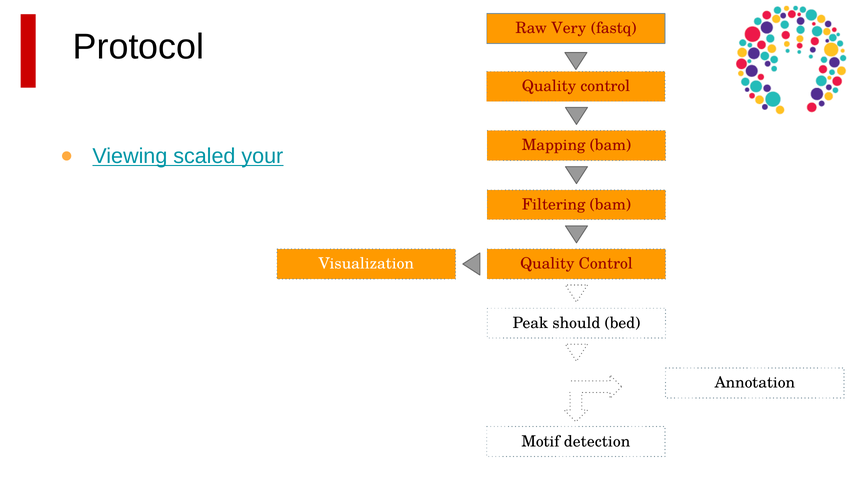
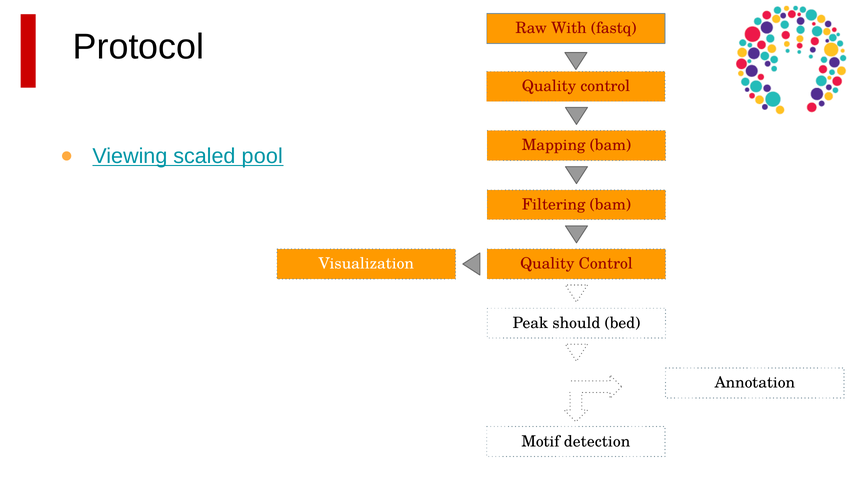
Very: Very -> With
your: your -> pool
